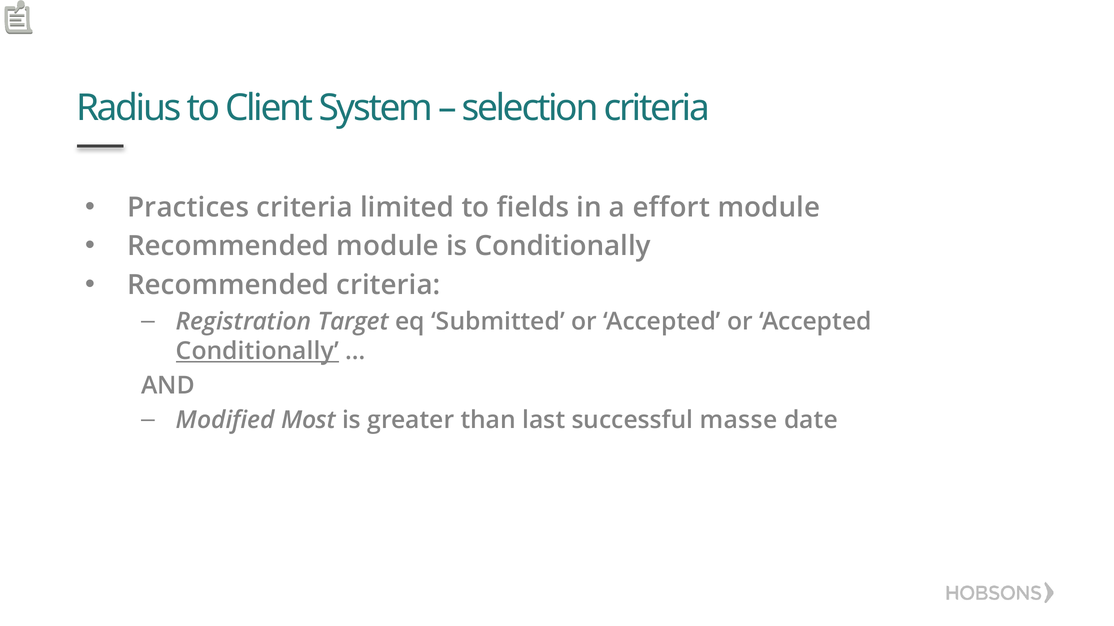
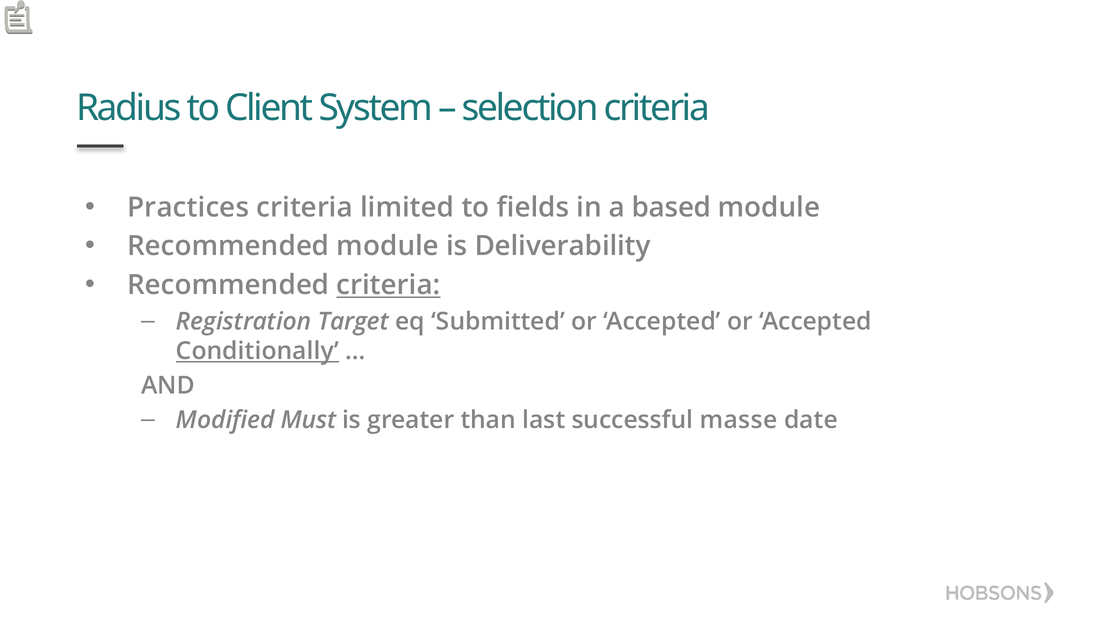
effort: effort -> based
is Conditionally: Conditionally -> Deliverability
criteria at (388, 286) underline: none -> present
Most: Most -> Must
